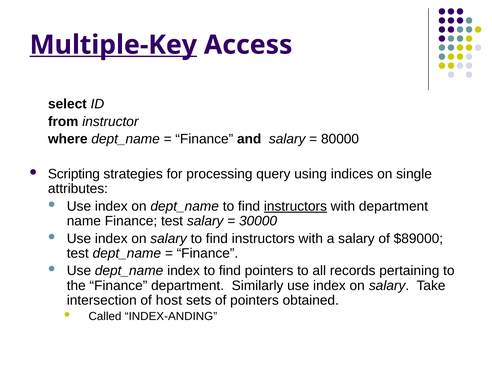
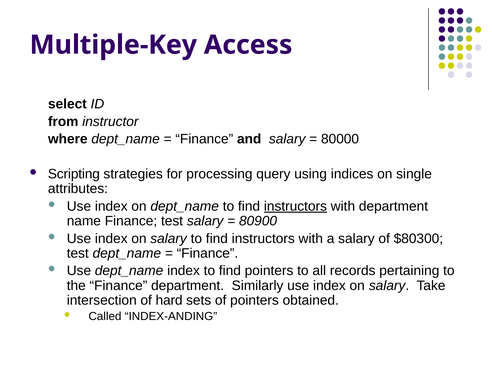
Multiple-Key underline: present -> none
30000: 30000 -> 80900
$89000: $89000 -> $80300
host: host -> hard
